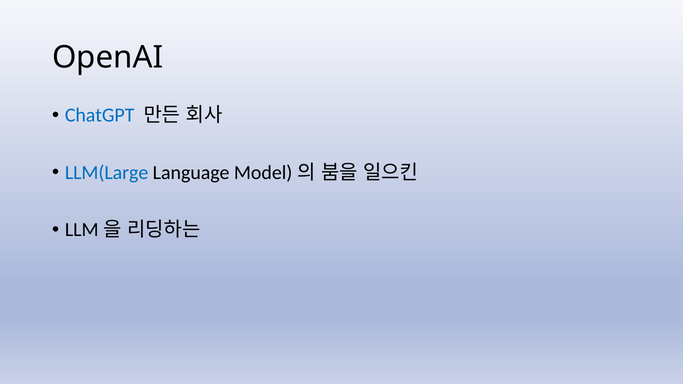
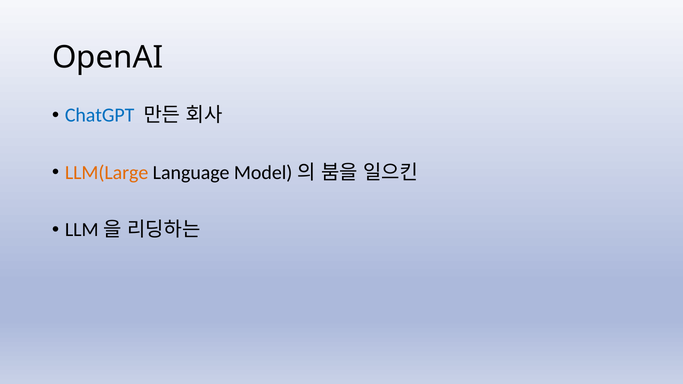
LLM(Large colour: blue -> orange
